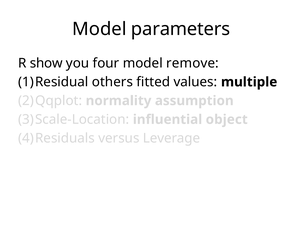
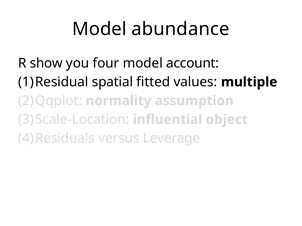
parameters: parameters -> abundance
remove: remove -> account
others: others -> spatial
